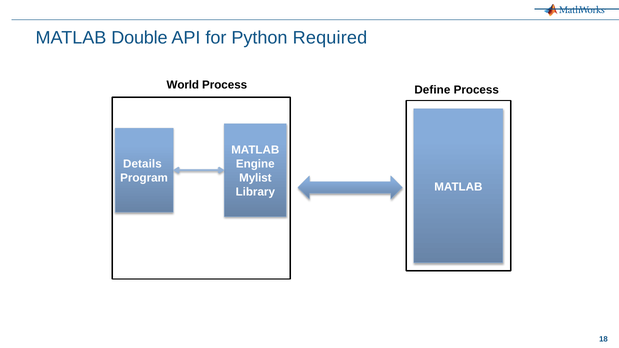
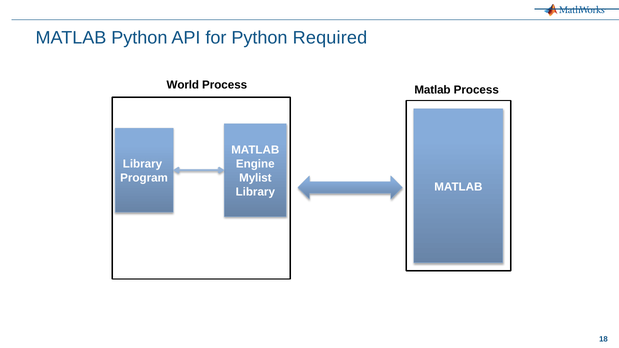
MATLAB Double: Double -> Python
Process Define: Define -> Matlab
Details at (142, 164): Details -> Library
